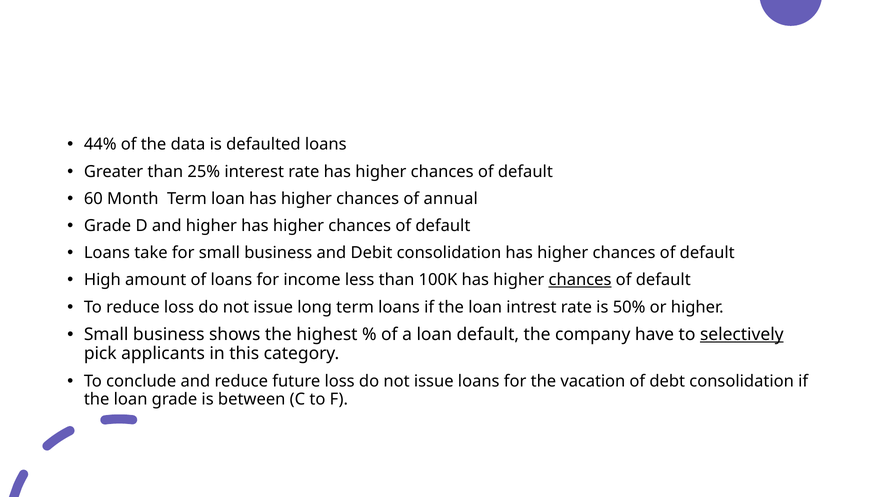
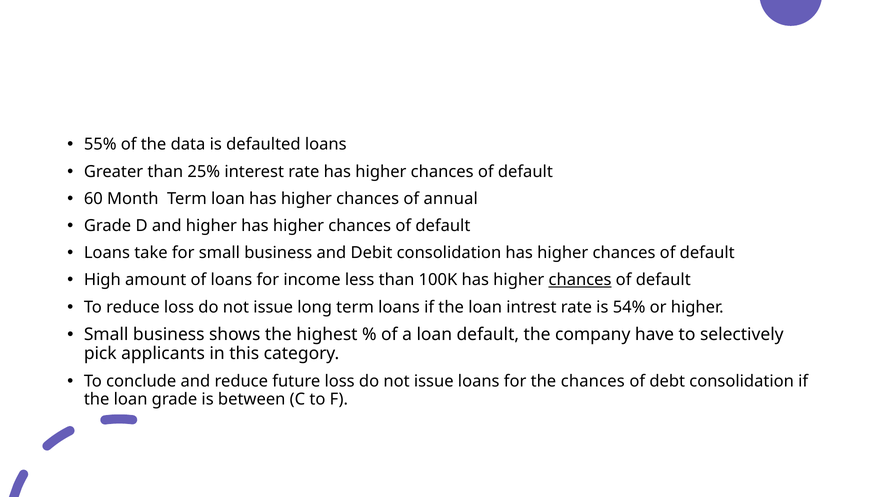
44%: 44% -> 55%
50%: 50% -> 54%
selectively underline: present -> none
the vacation: vacation -> chances
